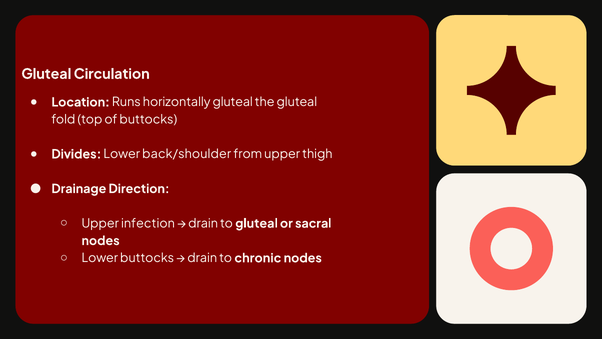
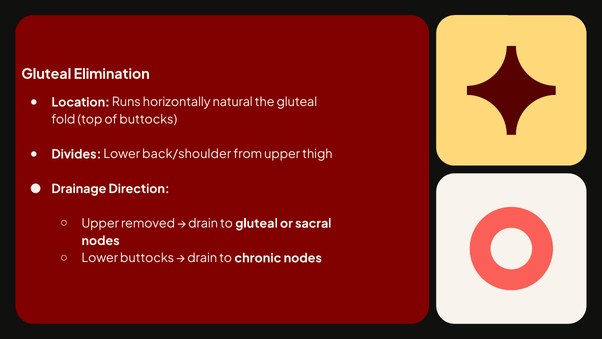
Circulation: Circulation -> Elimination
horizontally gluteal: gluteal -> natural
infection: infection -> removed
